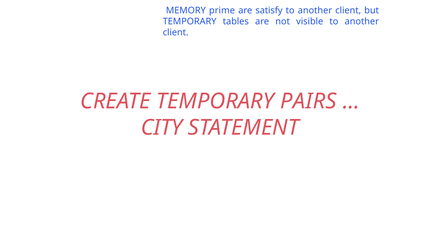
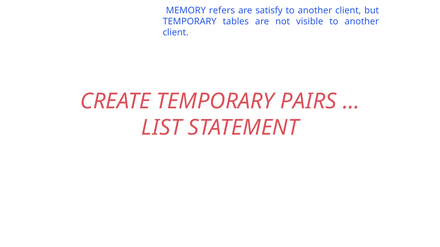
prime: prime -> refers
CITY: CITY -> LIST
